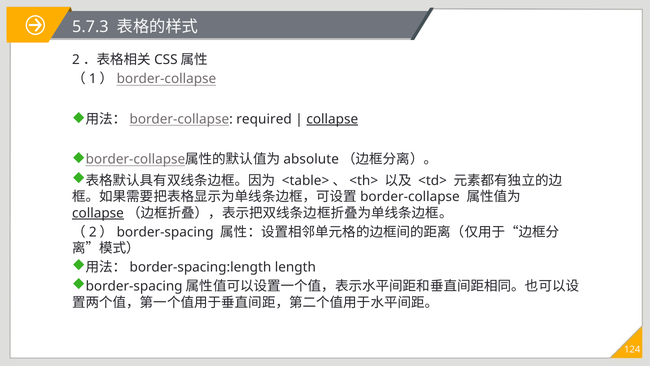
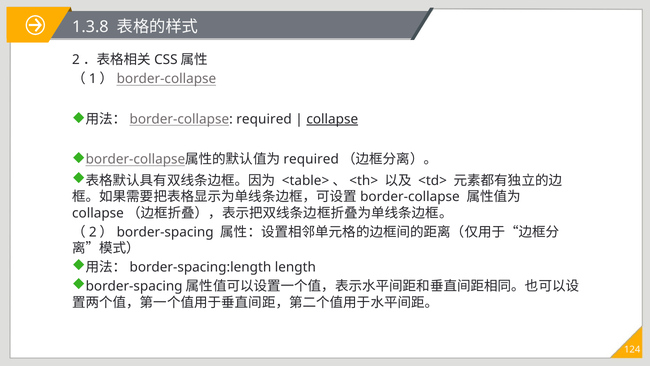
5.7.3: 5.7.3 -> 1.3.8
absolute at (311, 159): absolute -> required
collapse at (98, 213) underline: present -> none
